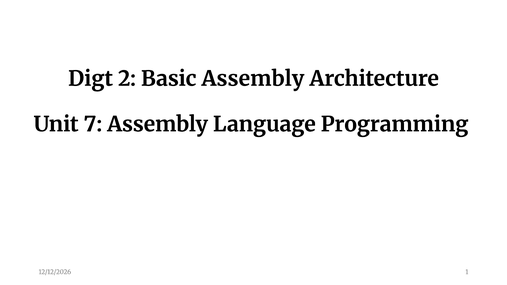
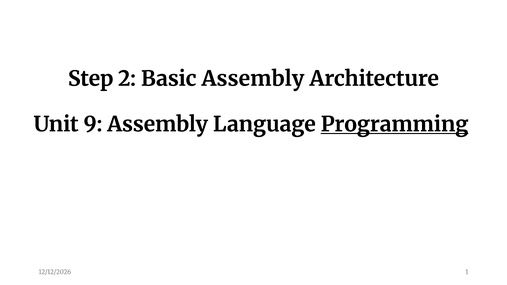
Digt: Digt -> Step
7: 7 -> 9
Programming underline: none -> present
